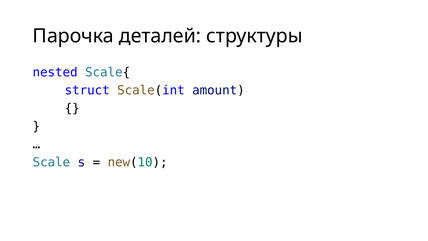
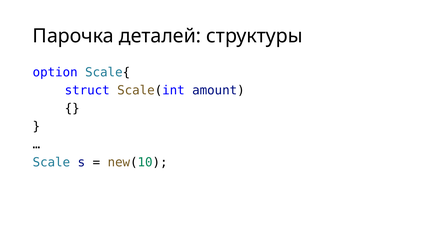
nested: nested -> option
